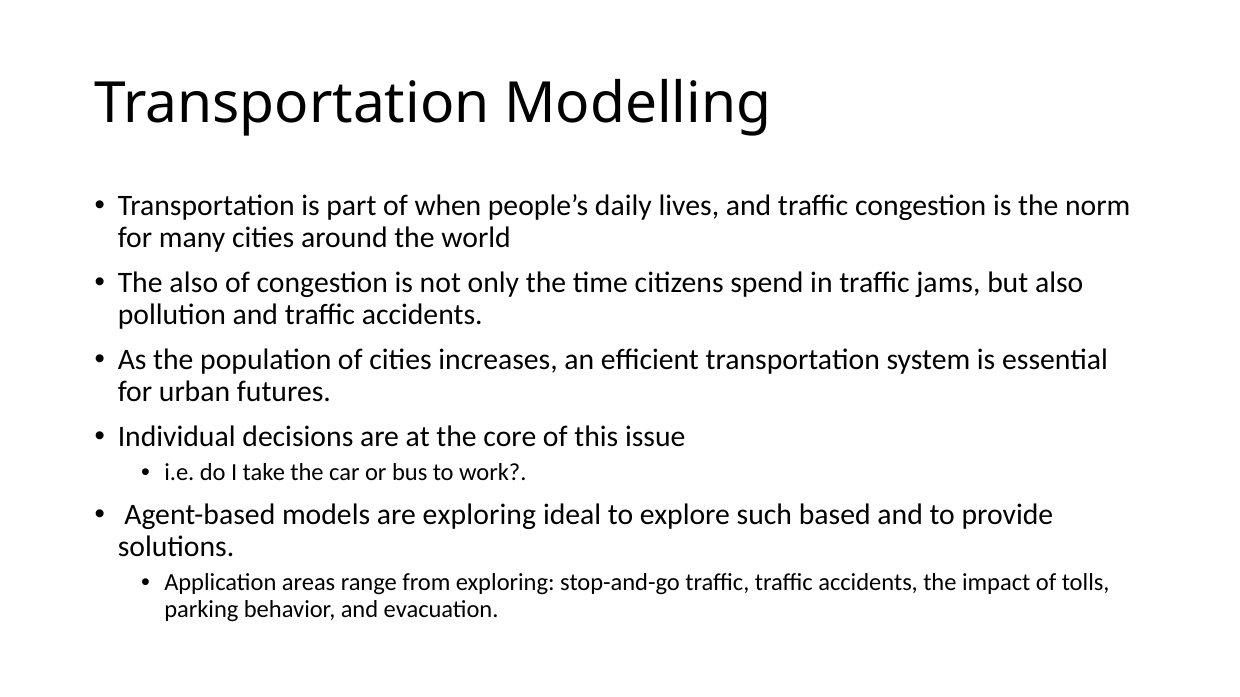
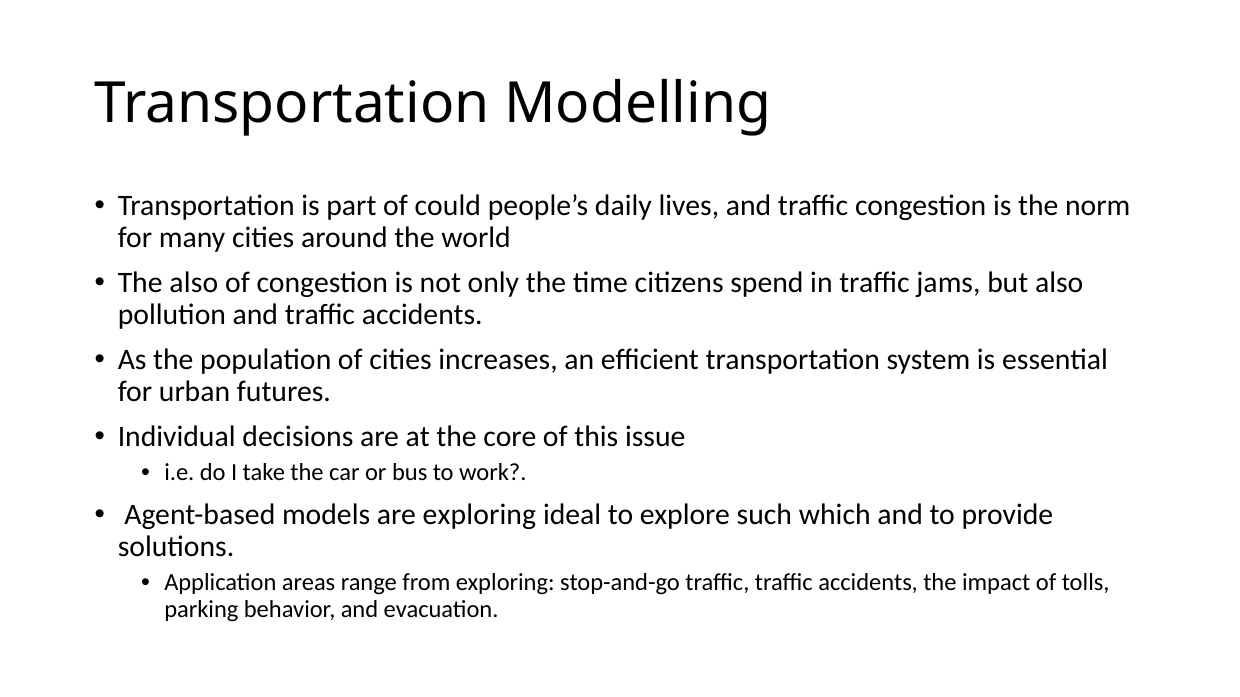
when: when -> could
based: based -> which
